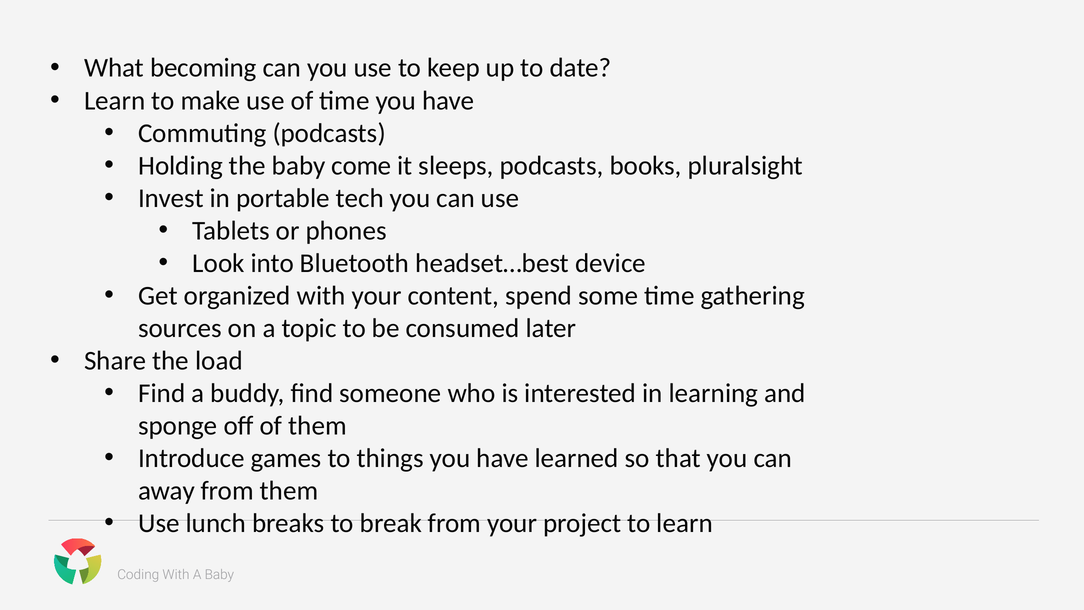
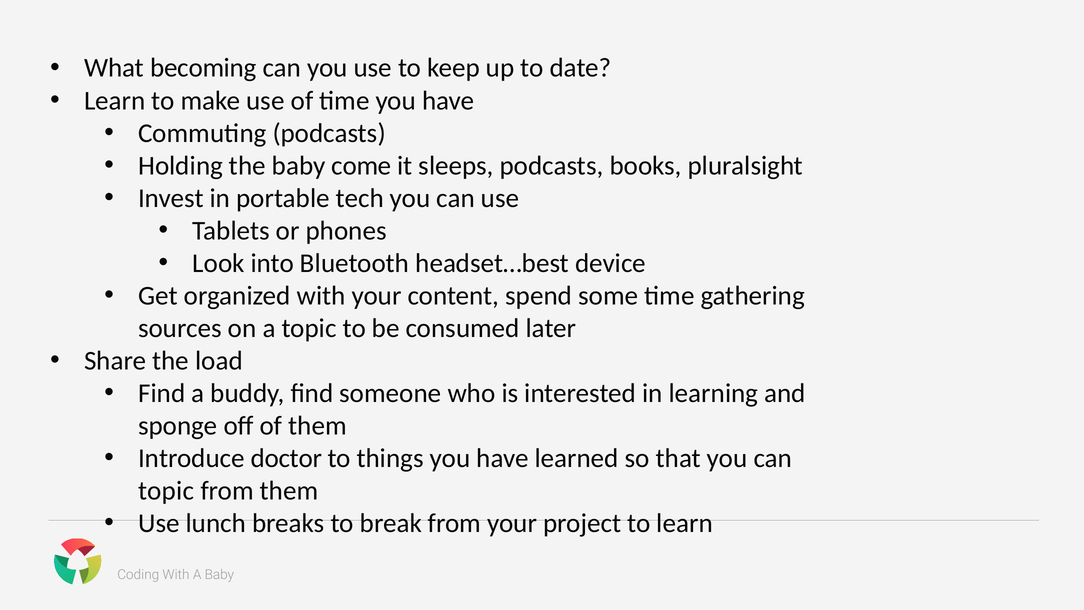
games: games -> doctor
away at (166, 491): away -> topic
